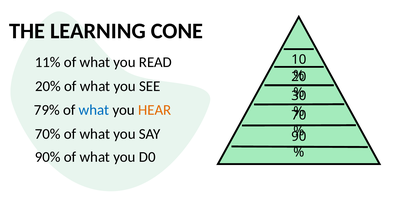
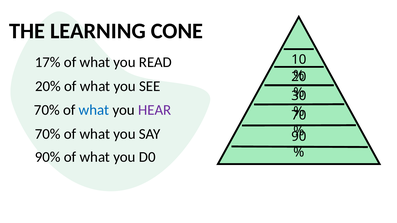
11%: 11% -> 17%
79% at (47, 110): 79% -> 70%
HEAR colour: orange -> purple
